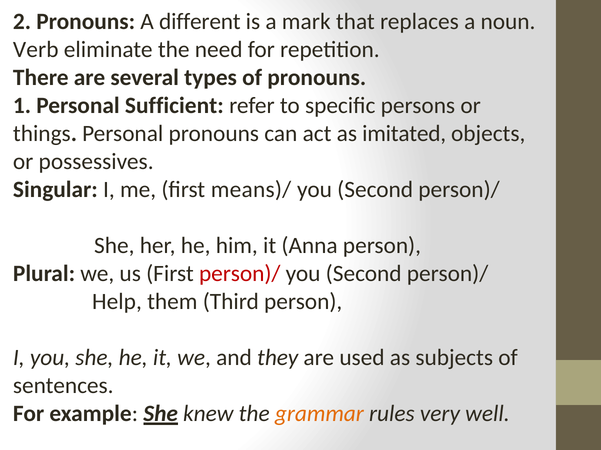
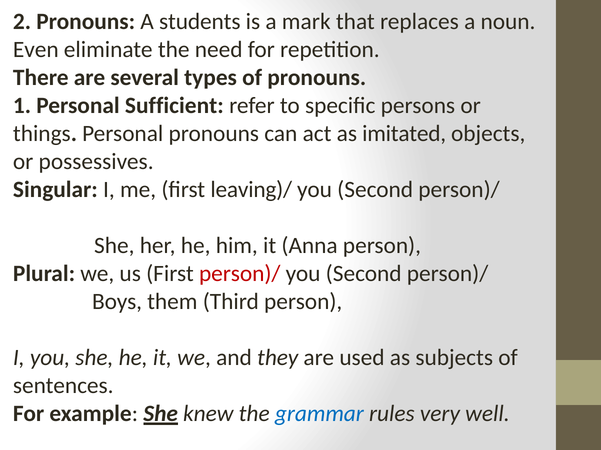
different: different -> students
Verb: Verb -> Even
means)/: means)/ -> leaving)/
Help: Help -> Boys
grammar colour: orange -> blue
